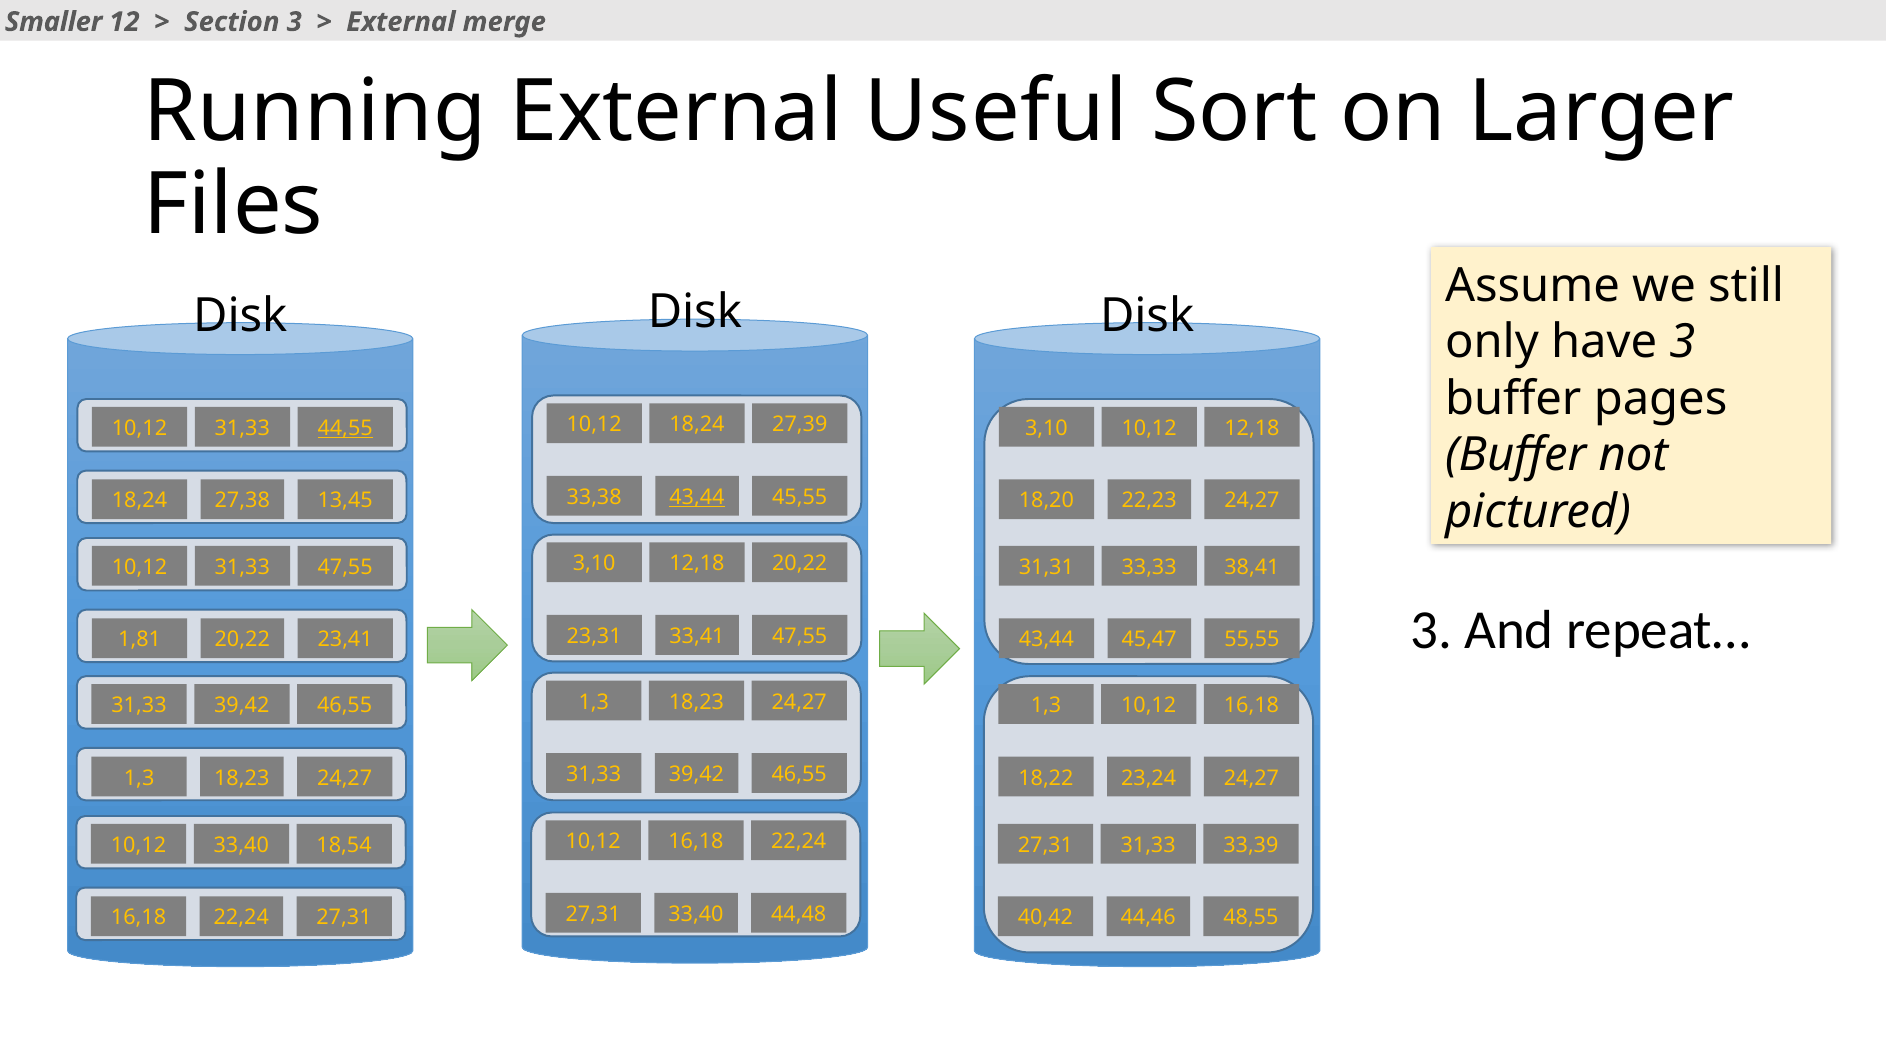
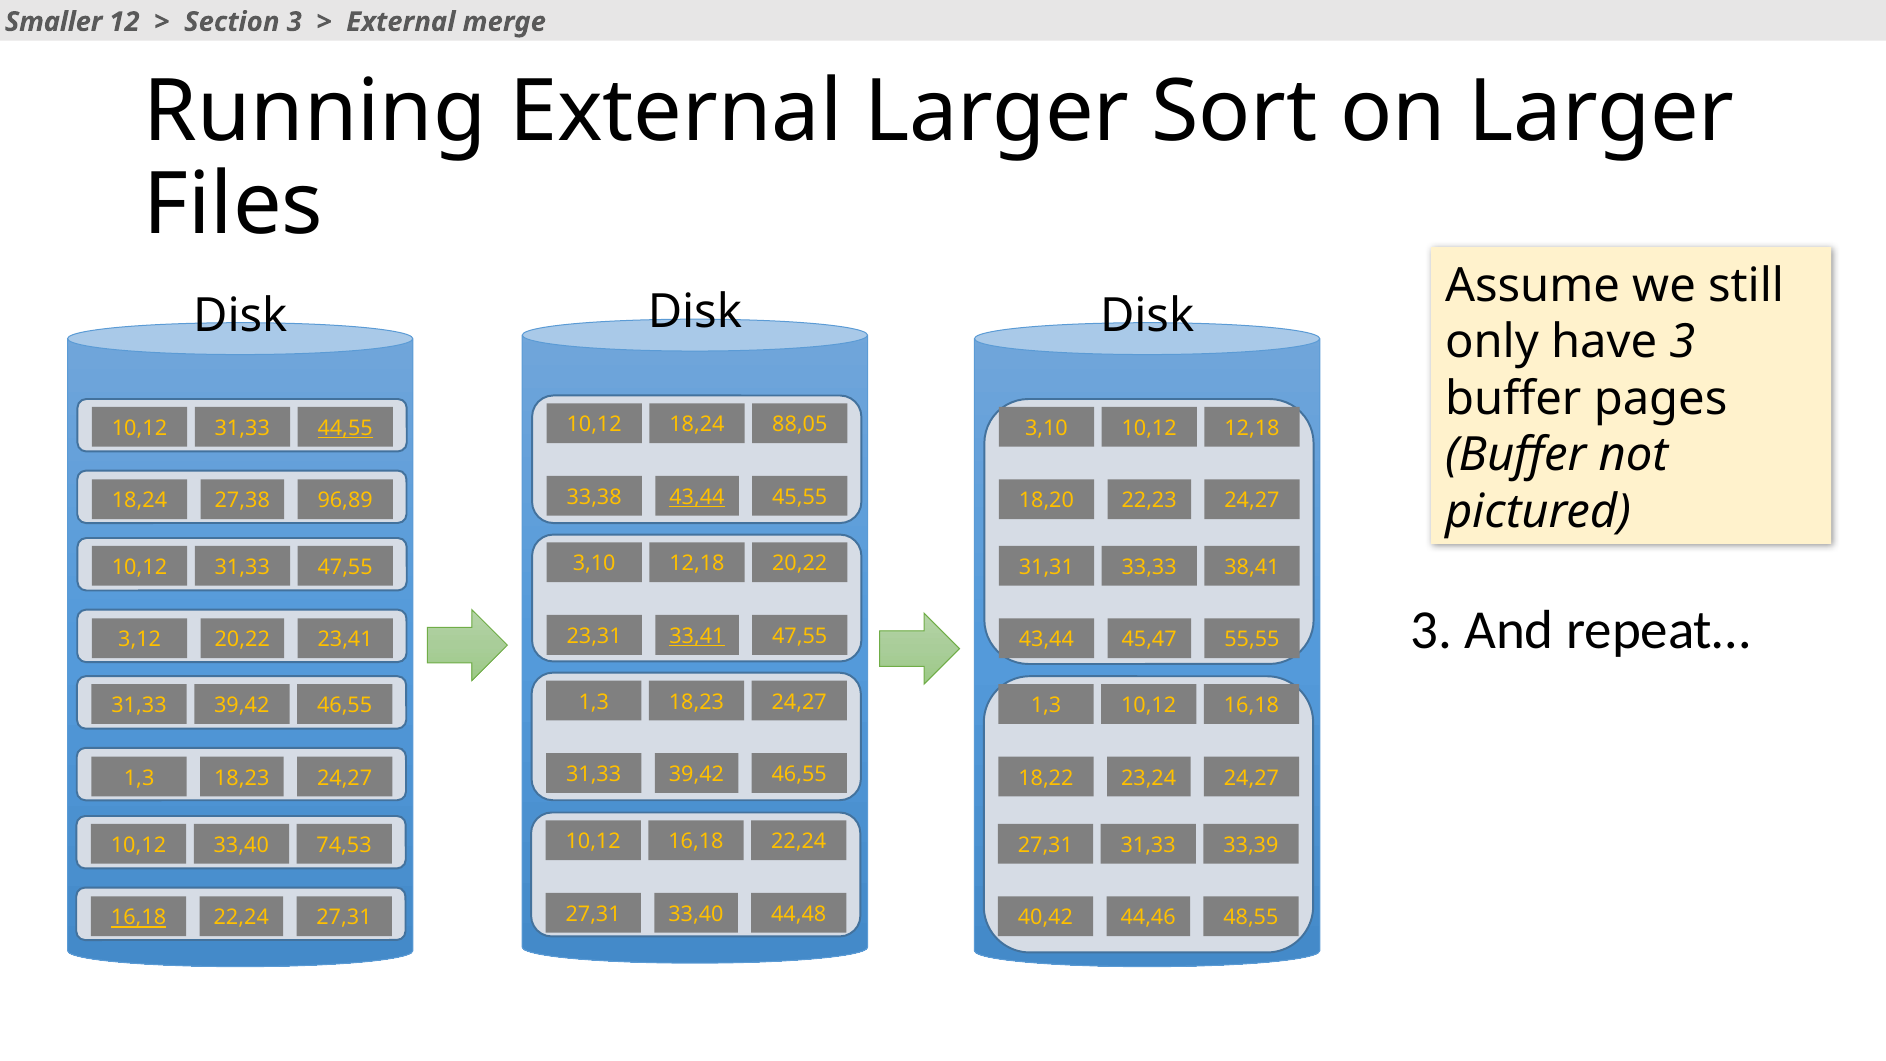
External Useful: Useful -> Larger
27,39: 27,39 -> 88,05
13,45: 13,45 -> 96,89
33,41 underline: none -> present
1,81: 1,81 -> 3,12
18,54: 18,54 -> 74,53
16,18 at (139, 918) underline: none -> present
